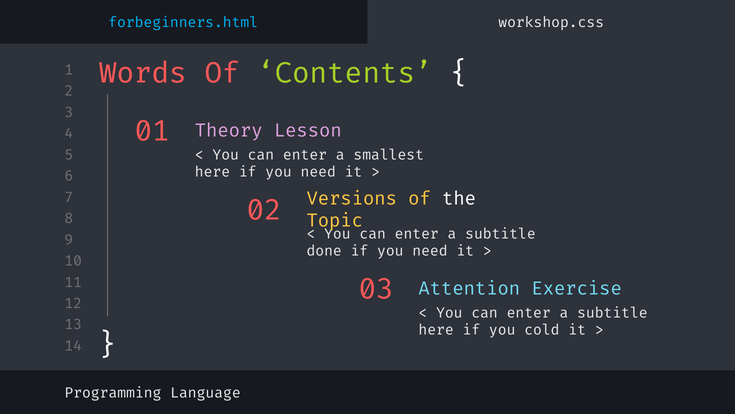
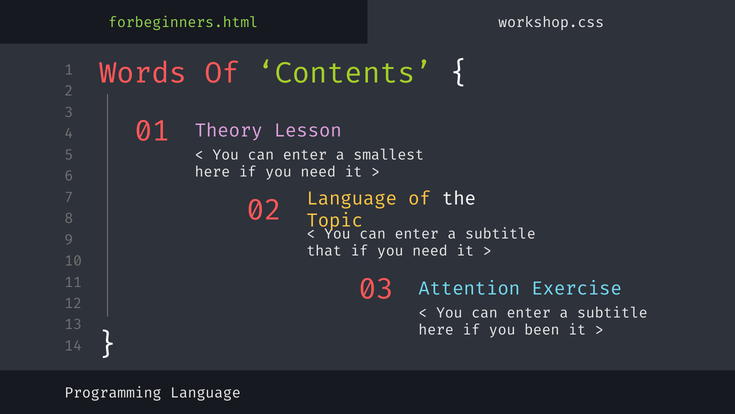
forbeginners.html colour: light blue -> light green
Versions at (352, 198): Versions -> Language
done: done -> that
cold: cold -> been
